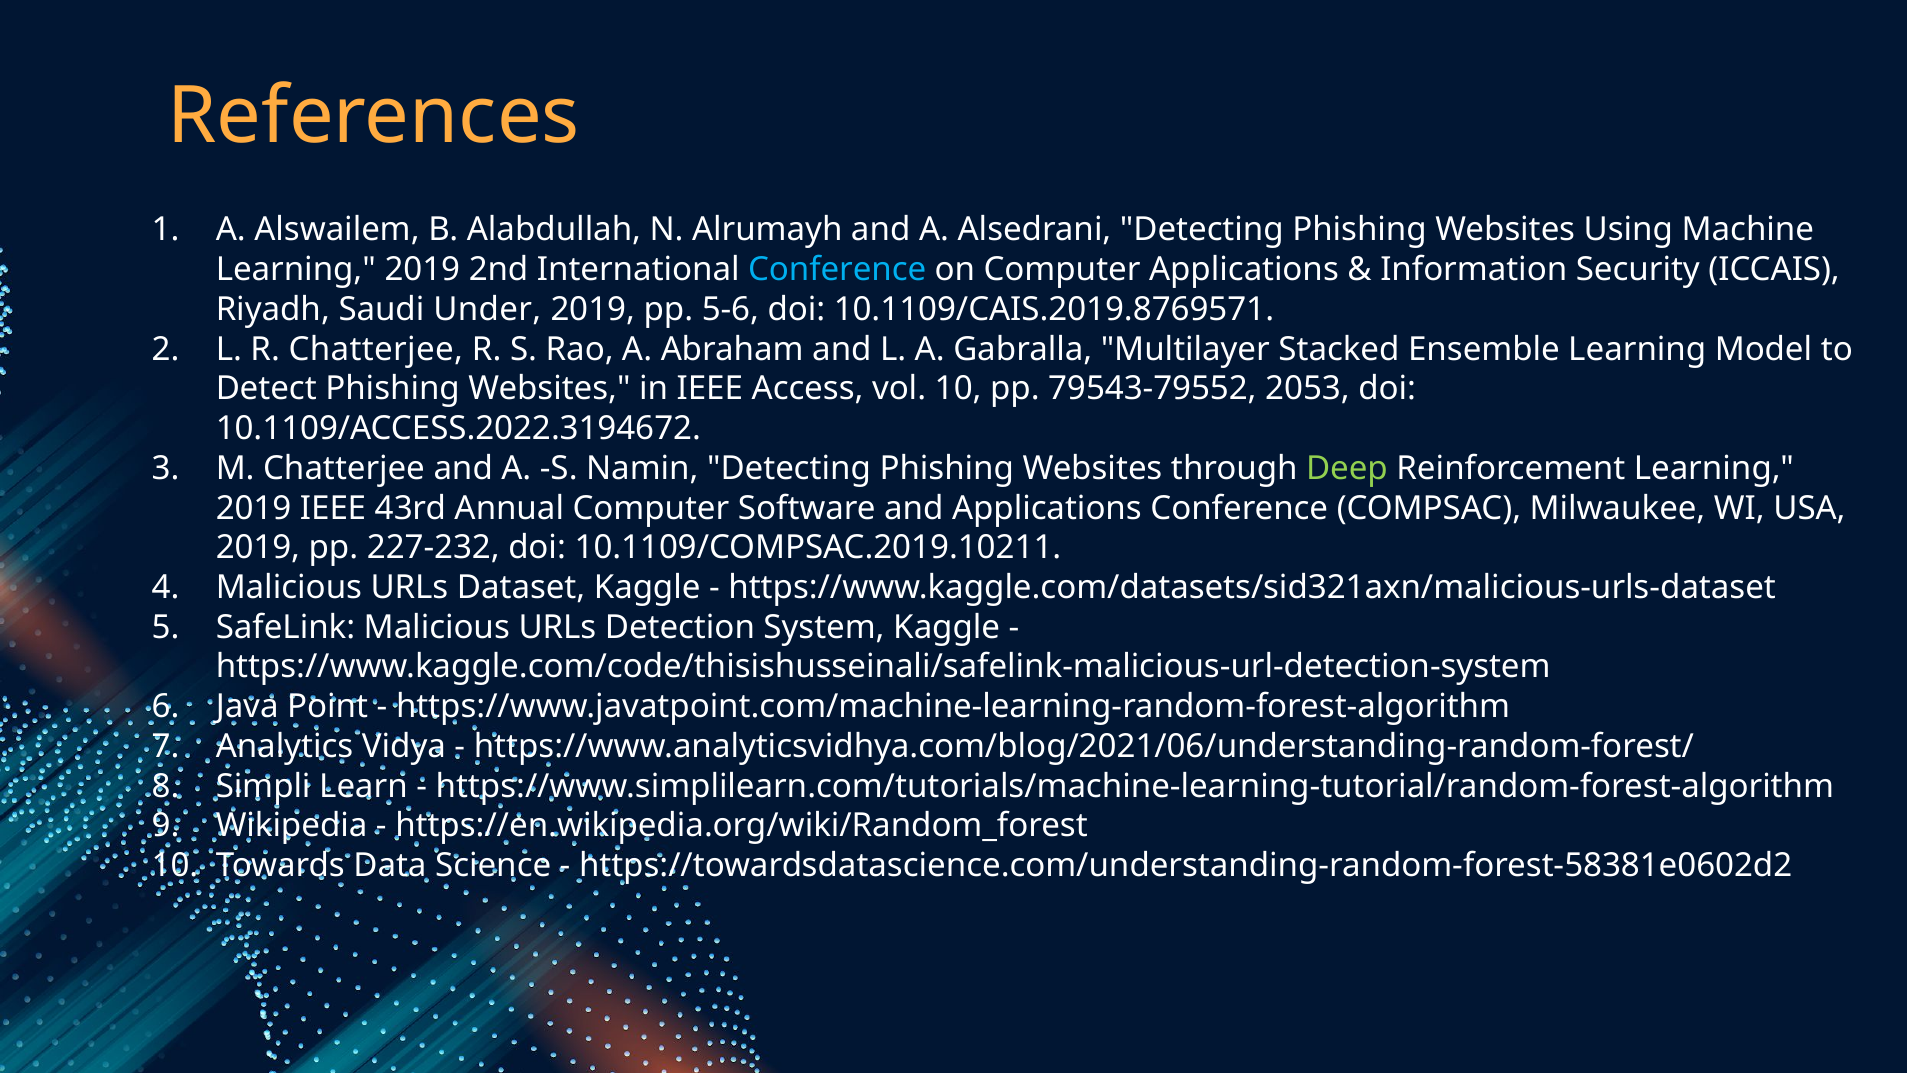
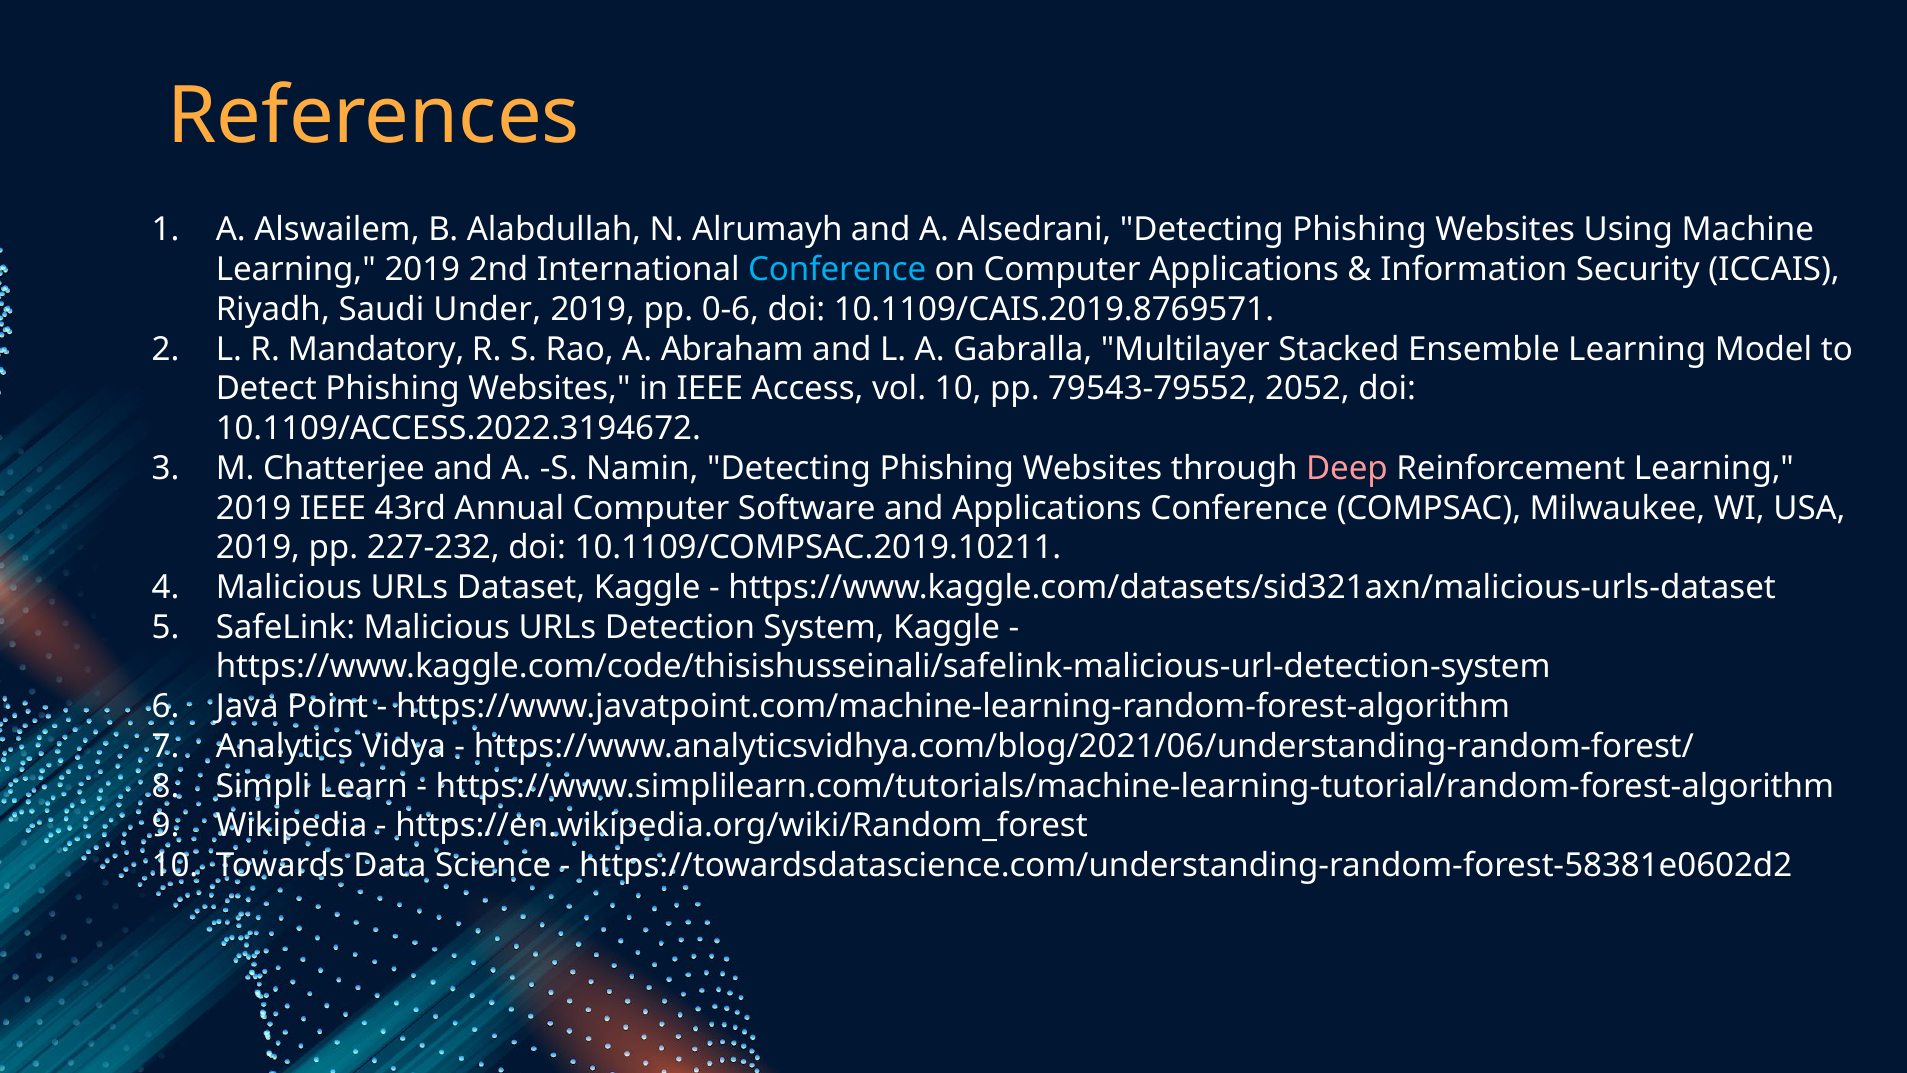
5-6: 5-6 -> 0-6
R Chatterjee: Chatterjee -> Mandatory
2053: 2053 -> 2052
Deep colour: light green -> pink
